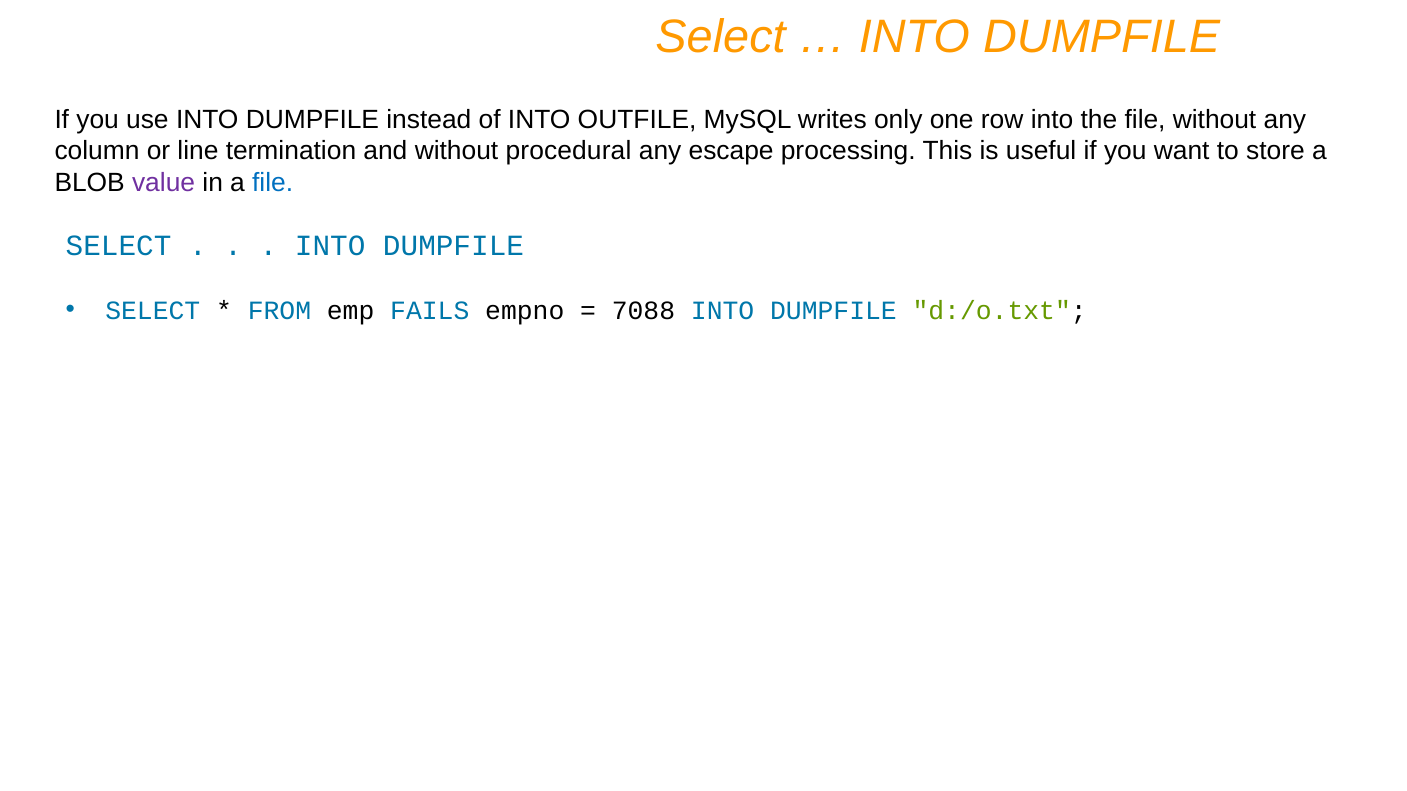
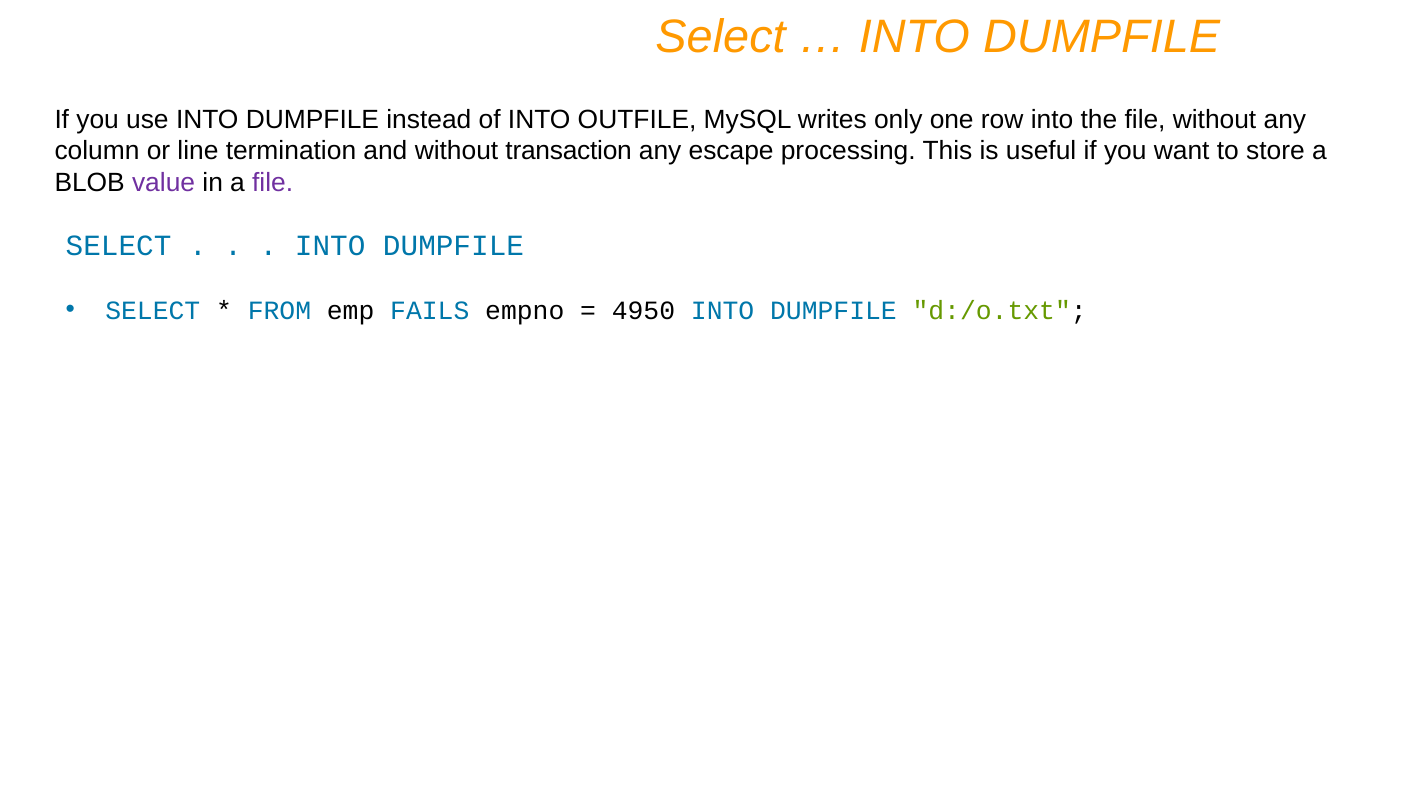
procedural: procedural -> transaction
file at (273, 183) colour: blue -> purple
7088: 7088 -> 4950
